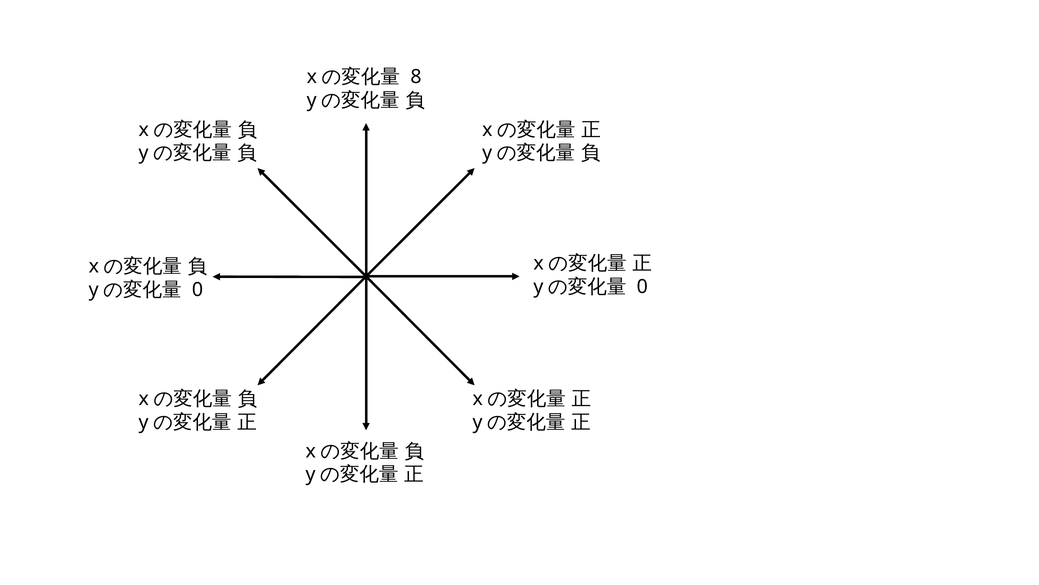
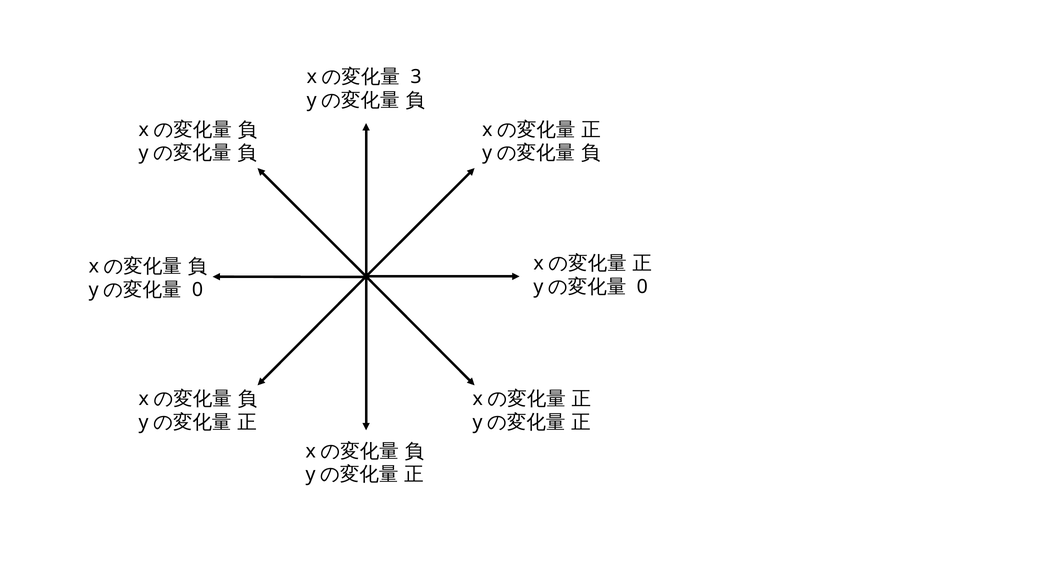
8: 8 -> 3
